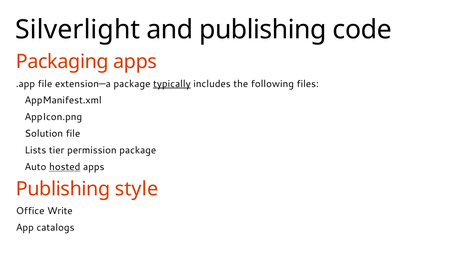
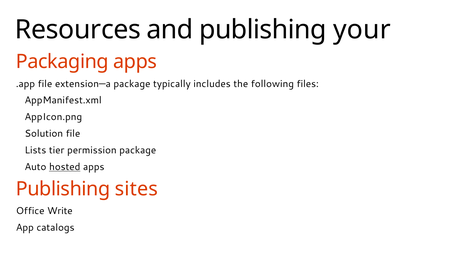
Silverlight: Silverlight -> Resources
code: code -> your
typically underline: present -> none
style: style -> sites
